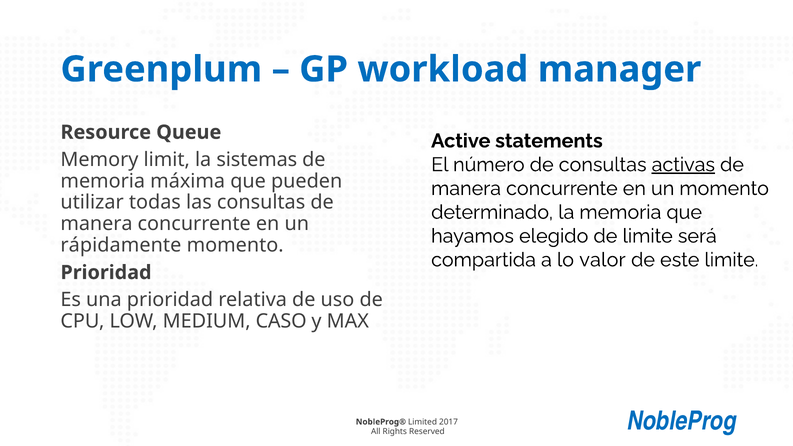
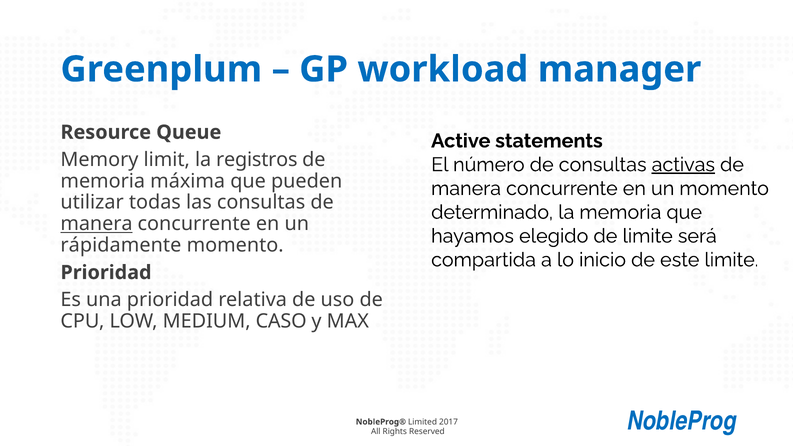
sistemas: sistemas -> registros
manera at (96, 224) underline: none -> present
valor: valor -> inicio
